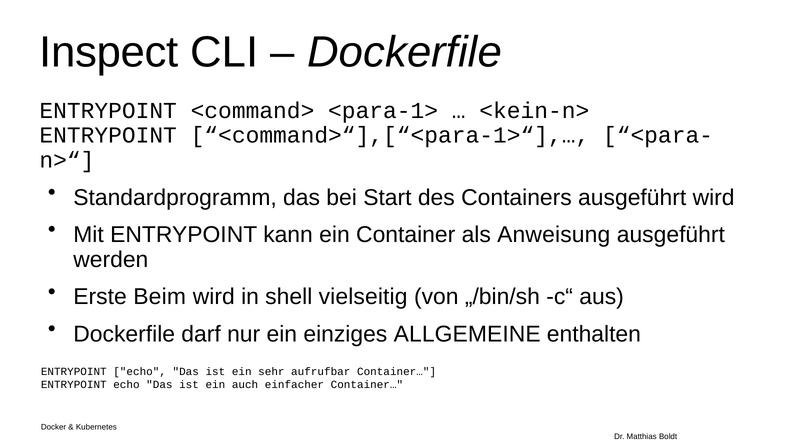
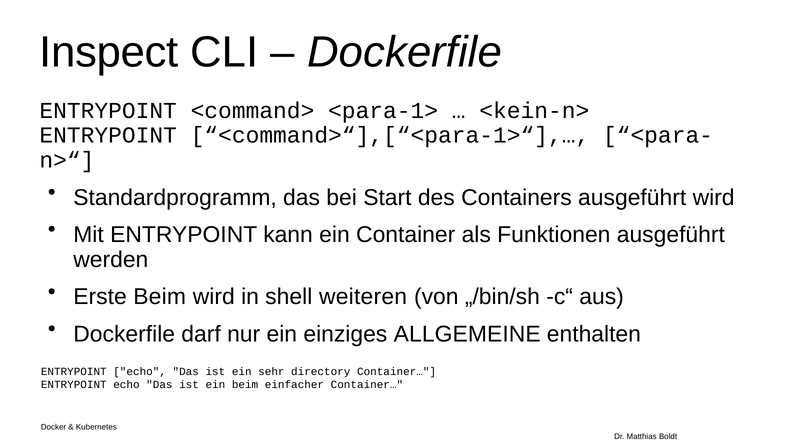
Anweisung: Anweisung -> Funktionen
vielseitig: vielseitig -> weiteren
aufrufbar: aufrufbar -> directory
ein auch: auch -> beim
